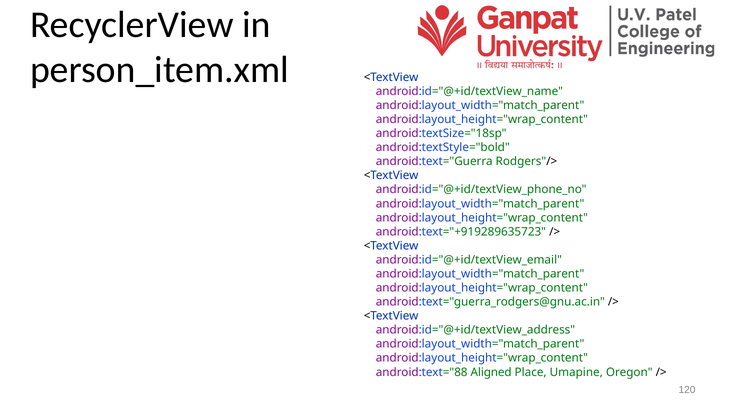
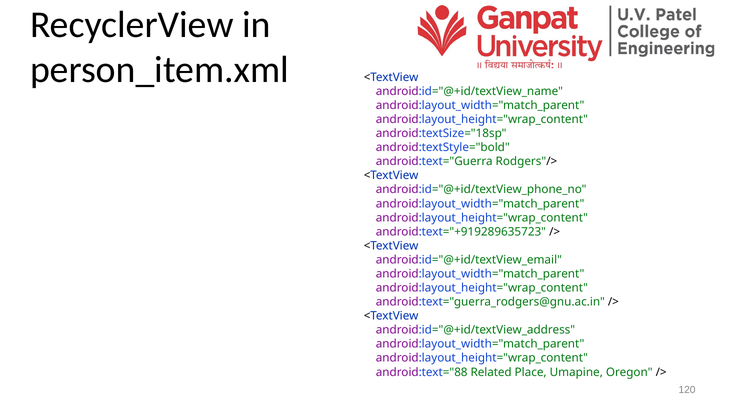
Aligned: Aligned -> Related
